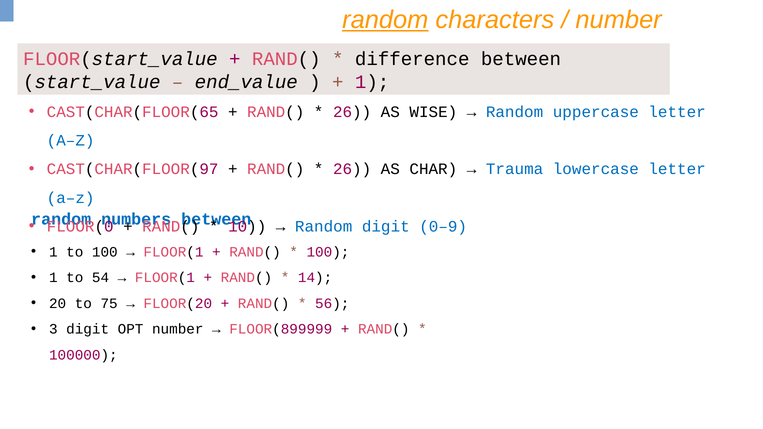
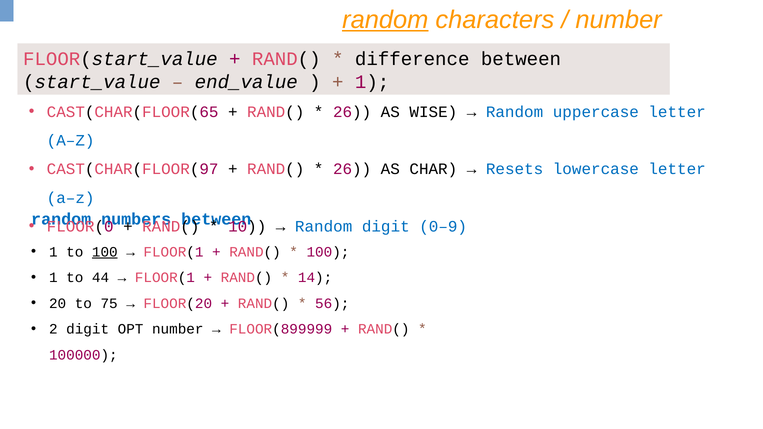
Trauma: Trauma -> Resets
100 at (105, 252) underline: none -> present
54: 54 -> 44
3: 3 -> 2
